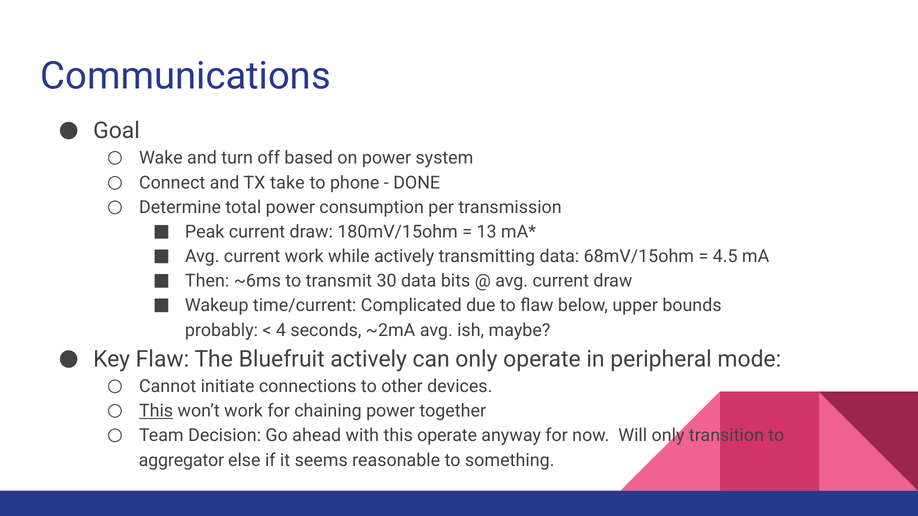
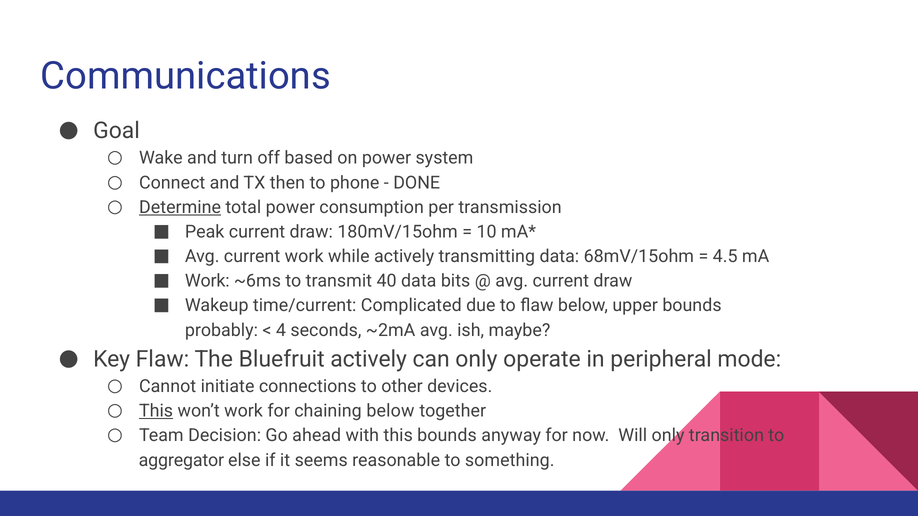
take: take -> then
Determine underline: none -> present
13: 13 -> 10
Then at (207, 281): Then -> Work
30: 30 -> 40
chaining power: power -> below
this operate: operate -> bounds
